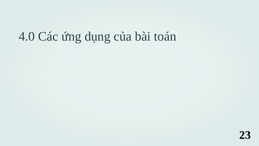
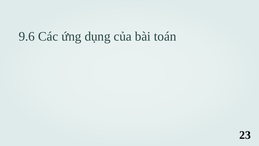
4.0: 4.0 -> 9.6
